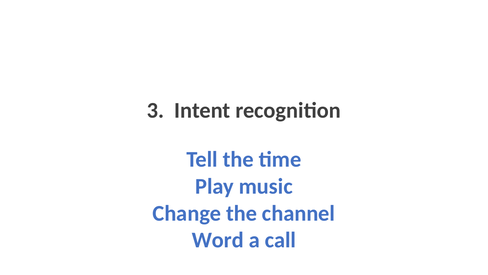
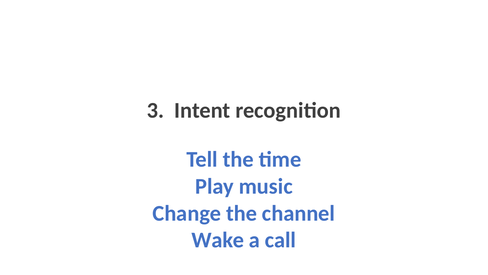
Word: Word -> Wake
